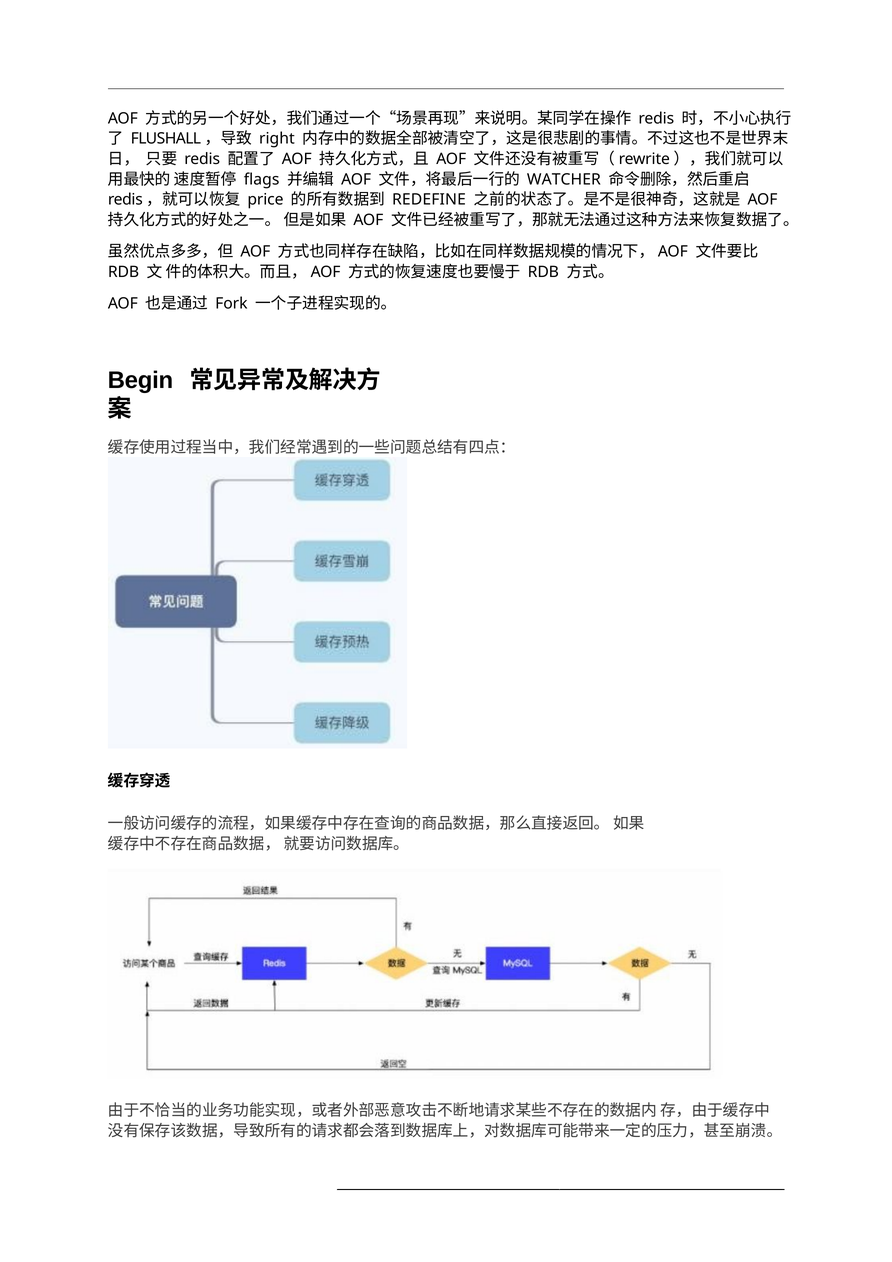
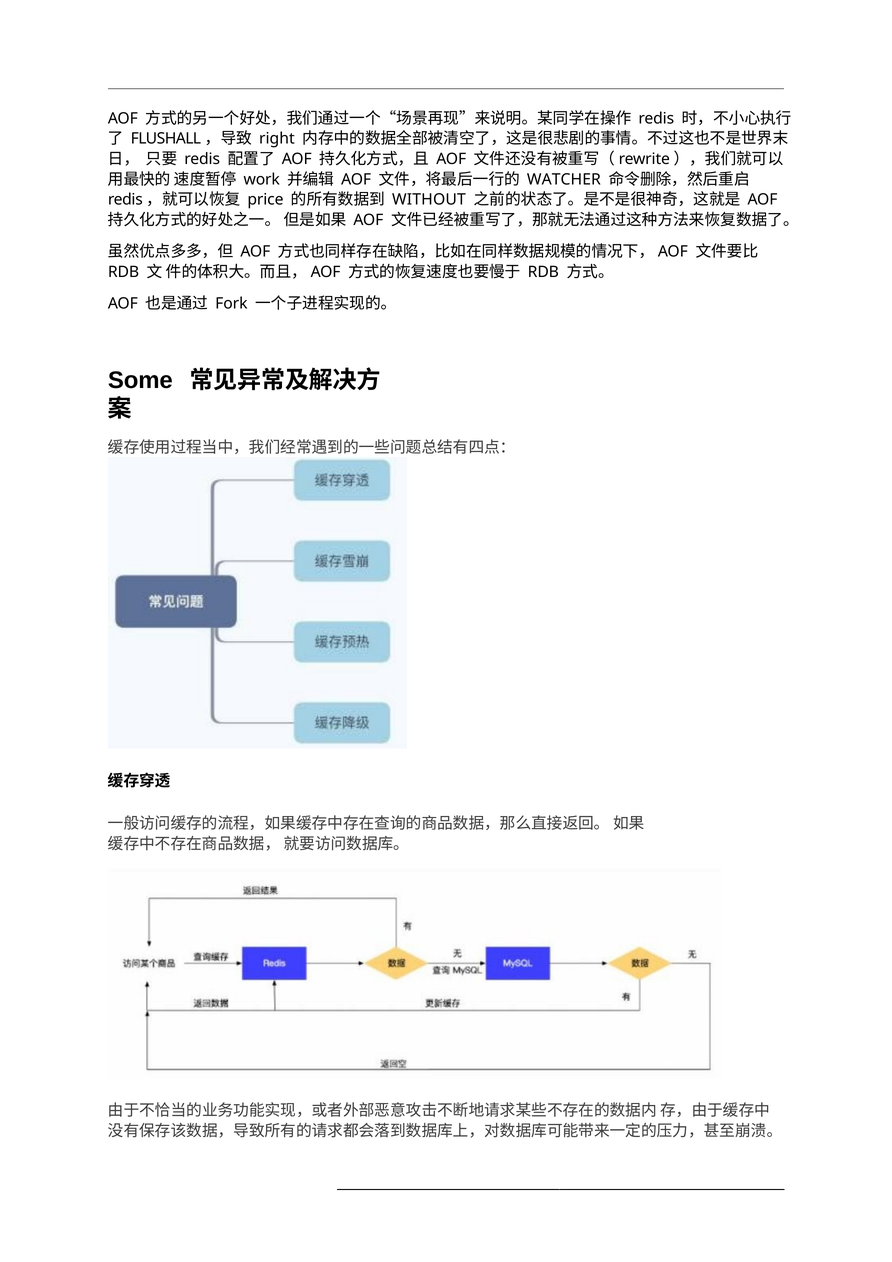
flags: flags -> work
REDEFINE: REDEFINE -> WITHOUT
Begin: Begin -> Some
